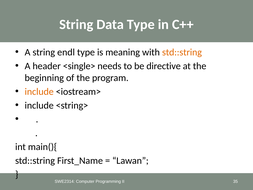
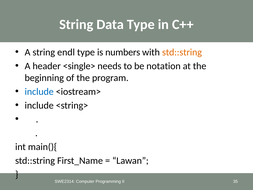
meaning: meaning -> numbers
directive: directive -> notation
include at (39, 92) colour: orange -> blue
